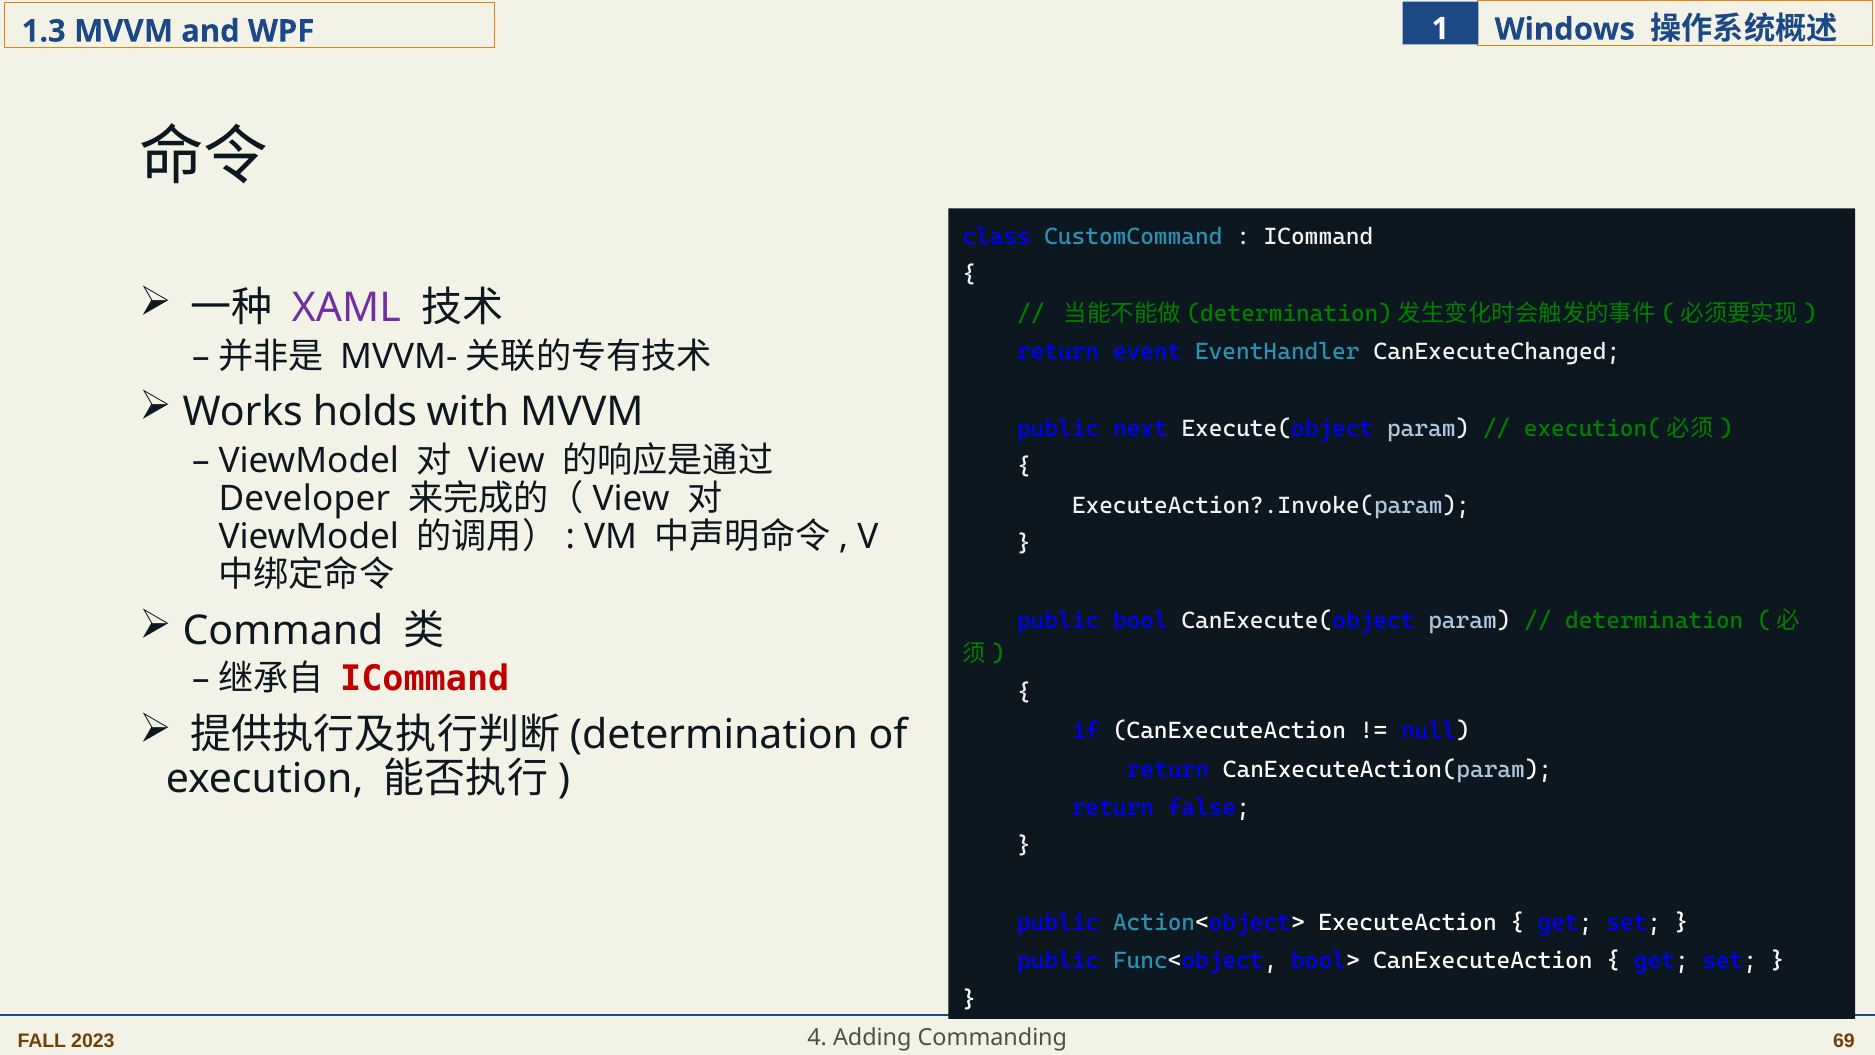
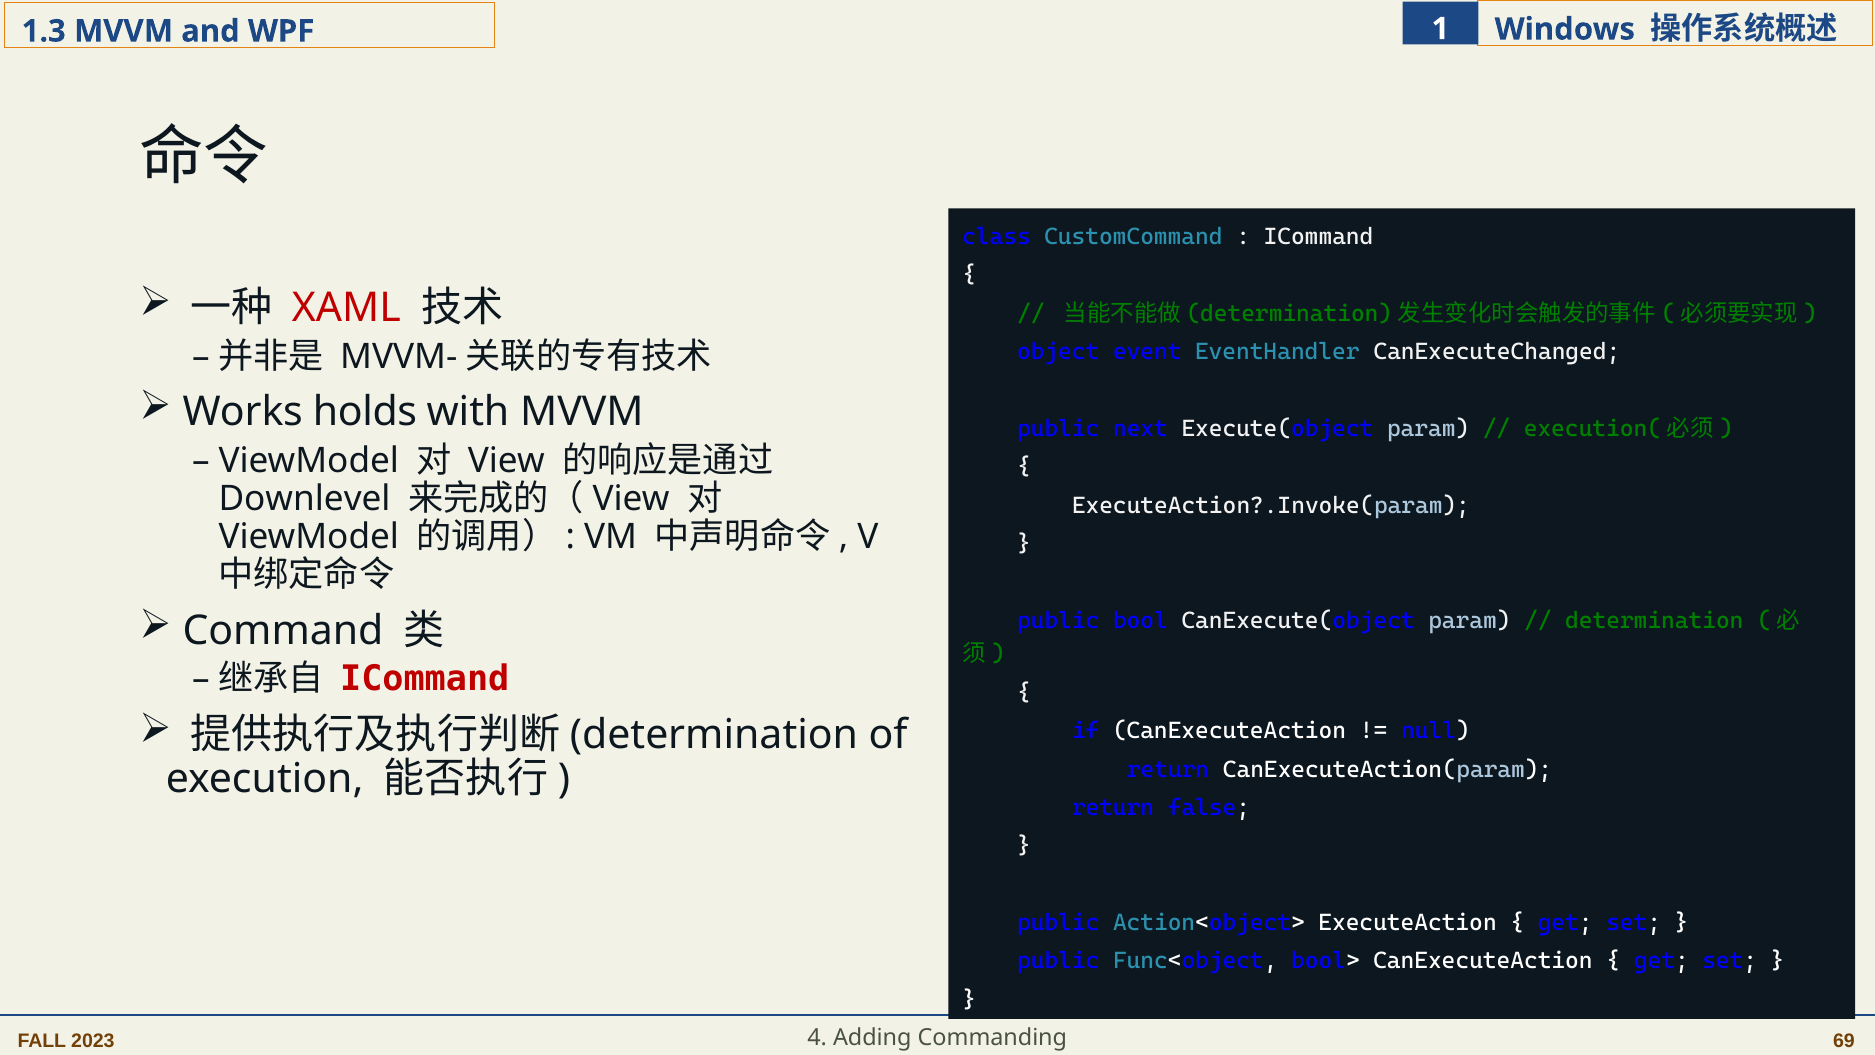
XAML colour: purple -> red
return at (1058, 352): return -> object
Developer: Developer -> Downlevel
